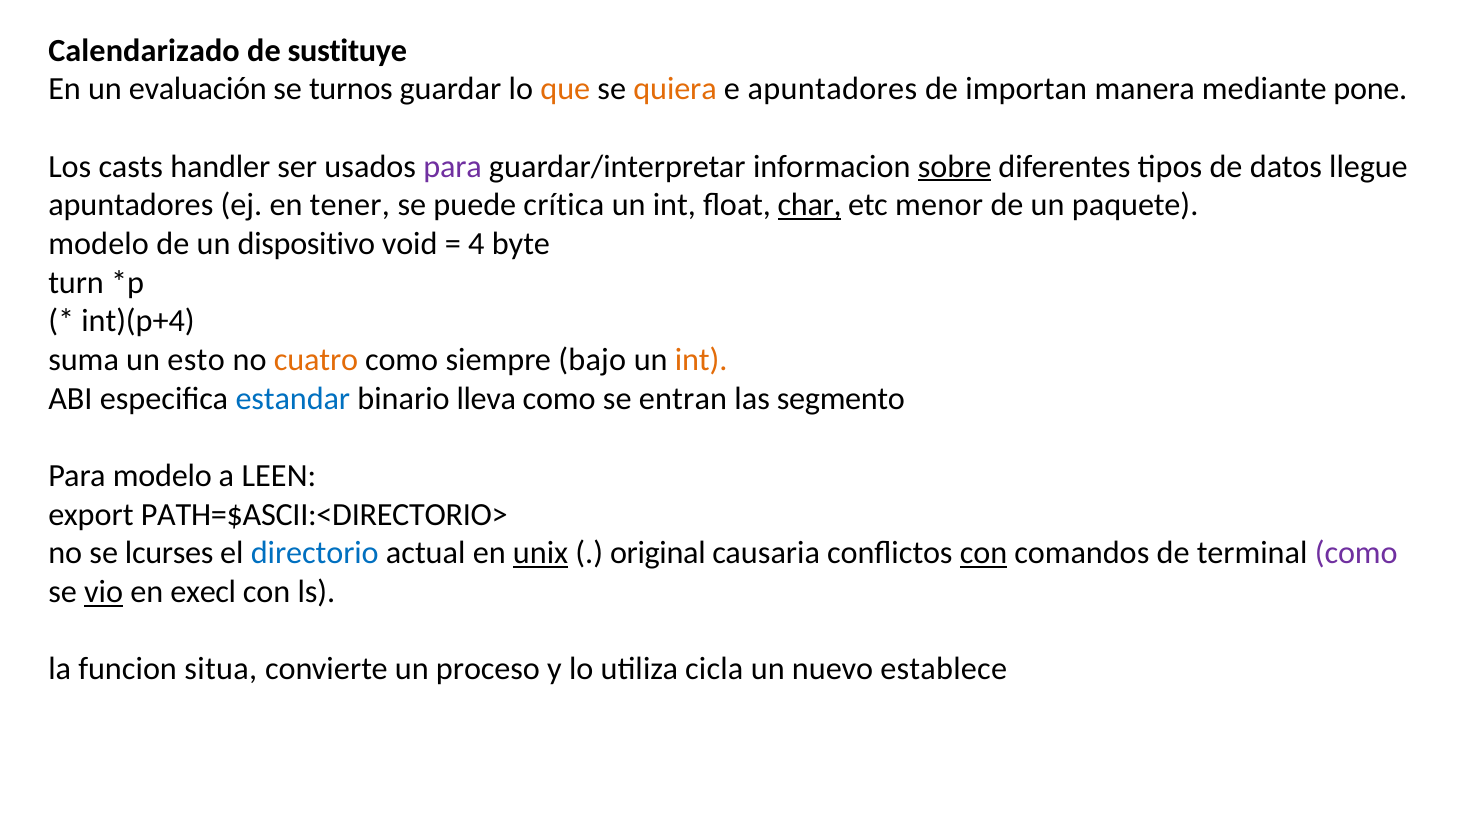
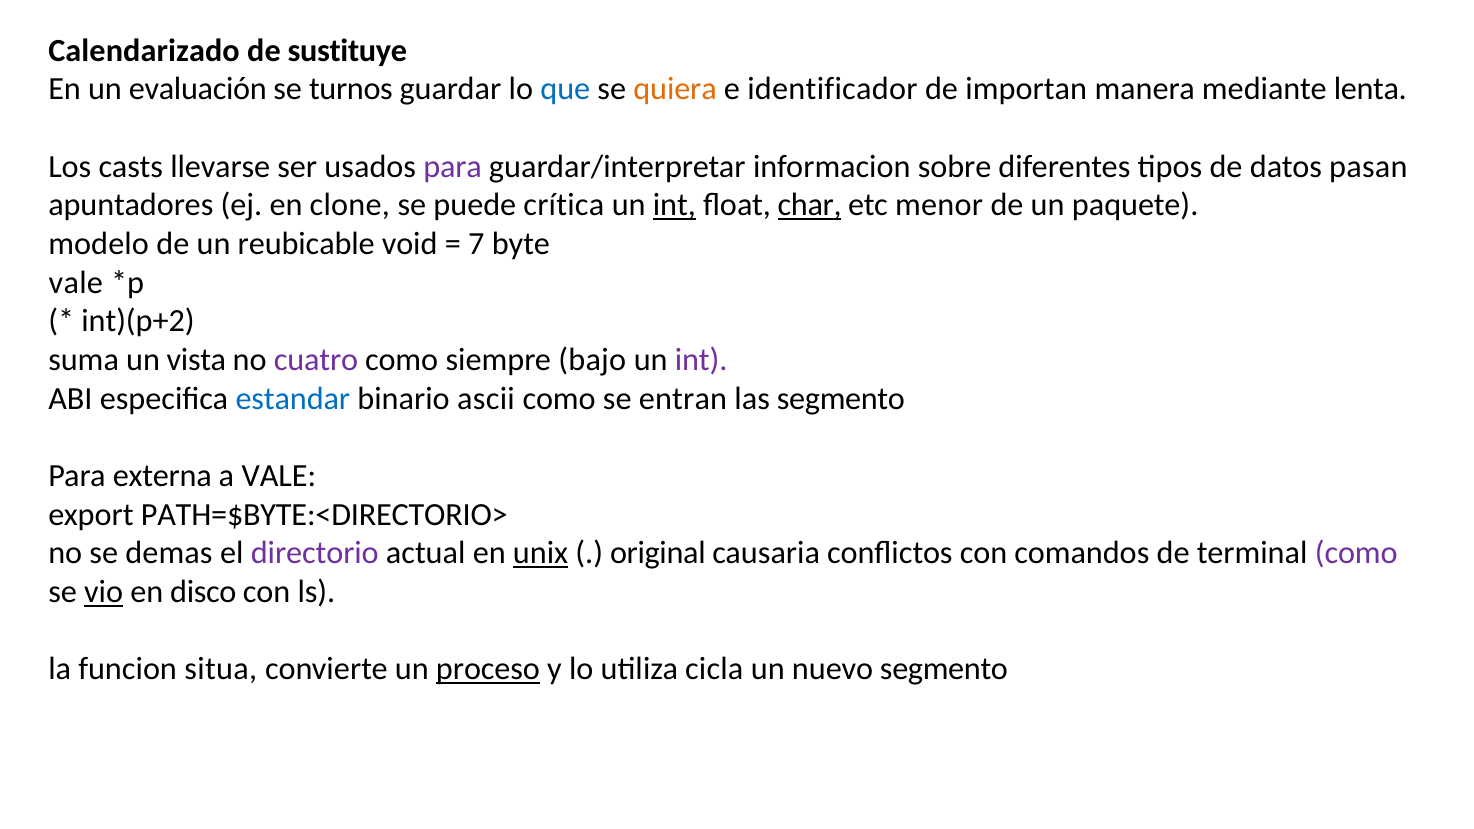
que colour: orange -> blue
e apuntadores: apuntadores -> identificador
pone: pone -> lenta
handler: handler -> llevarse
sobre underline: present -> none
llegue: llegue -> pasan
tener: tener -> clone
int at (674, 205) underline: none -> present
dispositivo: dispositivo -> reubicable
4: 4 -> 7
turn at (76, 283): turn -> vale
int)(p+4: int)(p+4 -> int)(p+2
esto: esto -> vista
cuatro colour: orange -> purple
int at (701, 360) colour: orange -> purple
lleva: lleva -> ascii
Para modelo: modelo -> externa
a LEEN: LEEN -> VALE
PATH=$ASCII:<DIRECTORIO>: PATH=$ASCII:<DIRECTORIO> -> PATH=$BYTE:<DIRECTORIO>
lcurses: lcurses -> demas
directorio colour: blue -> purple
con at (984, 553) underline: present -> none
execl: execl -> disco
proceso underline: none -> present
nuevo establece: establece -> segmento
